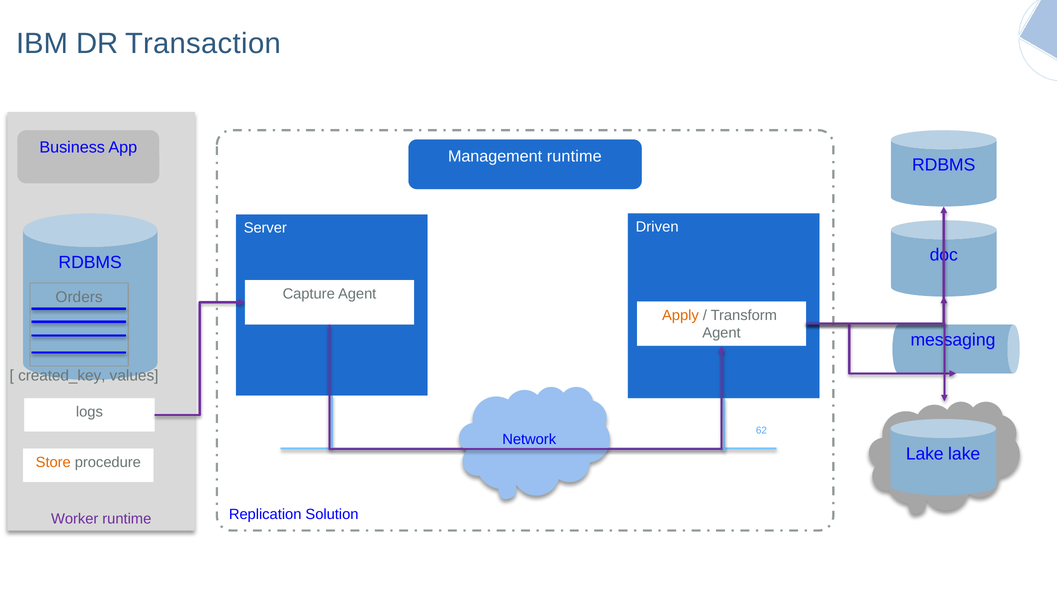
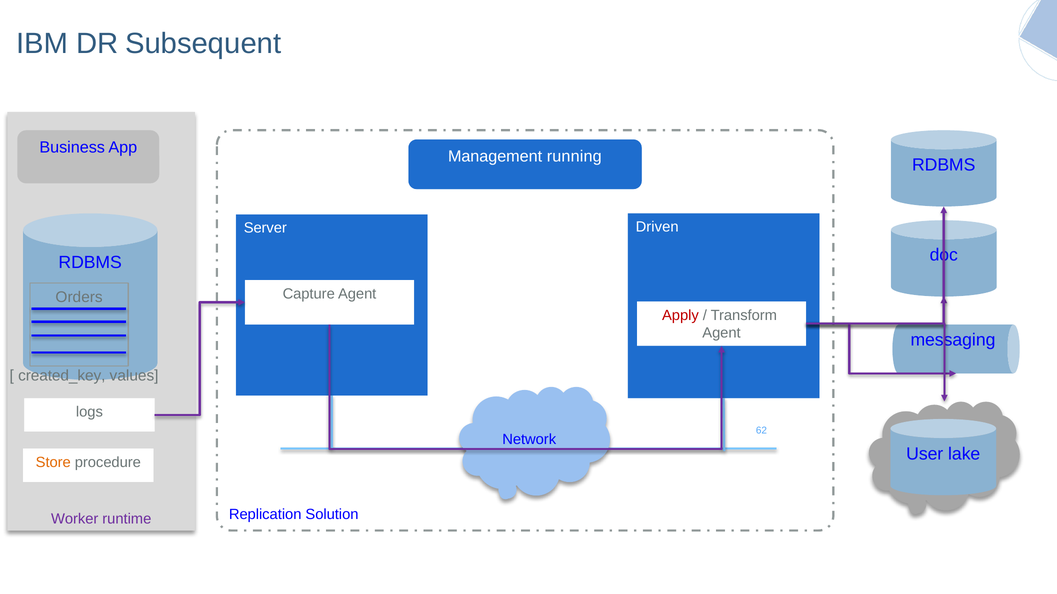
Transaction: Transaction -> Subsequent
Management runtime: runtime -> running
Apply colour: orange -> red
Lake at (925, 454): Lake -> User
